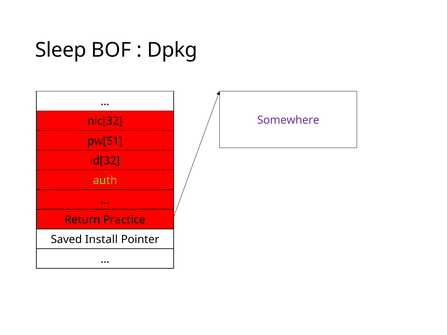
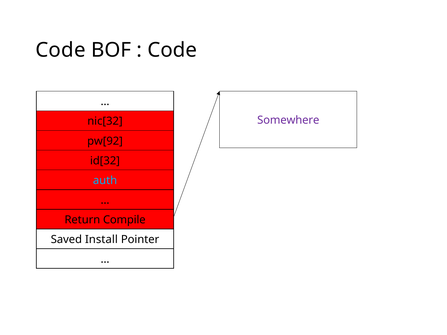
Sleep at (61, 50): Sleep -> Code
Dpkg at (172, 50): Dpkg -> Code
pw[51: pw[51 -> pw[92
auth colour: light green -> light blue
Practice: Practice -> Compile
